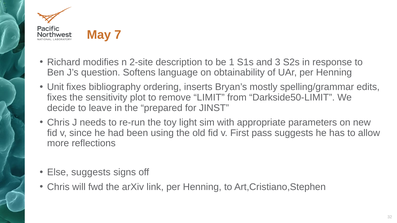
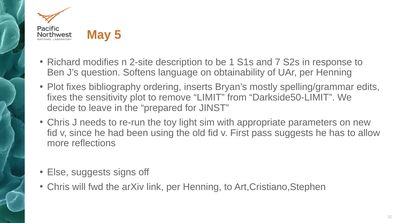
7: 7 -> 5
3: 3 -> 7
Unit at (55, 87): Unit -> Plot
